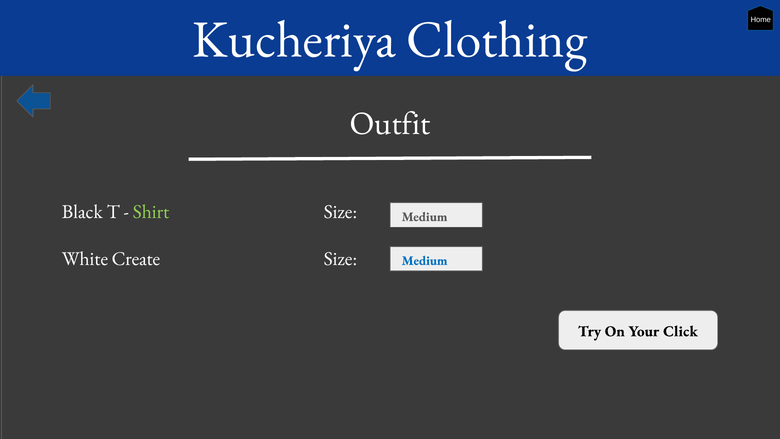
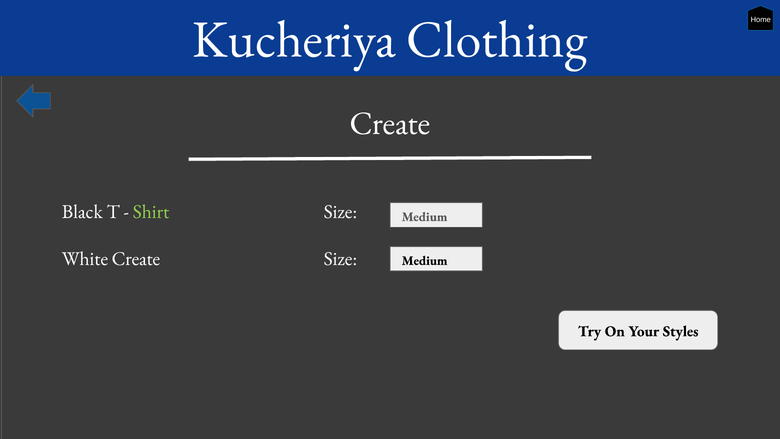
Outfit at (390, 124): Outfit -> Create
Medium at (425, 260) colour: blue -> black
Click: Click -> Styles
